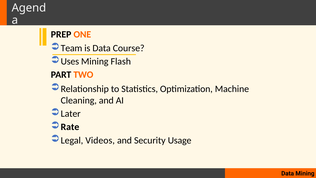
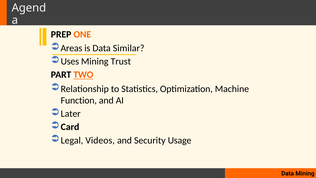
Team: Team -> Areas
Course: Course -> Similar
Flash: Flash -> Trust
TWO underline: none -> present
Cleaning: Cleaning -> Function
Rate: Rate -> Card
